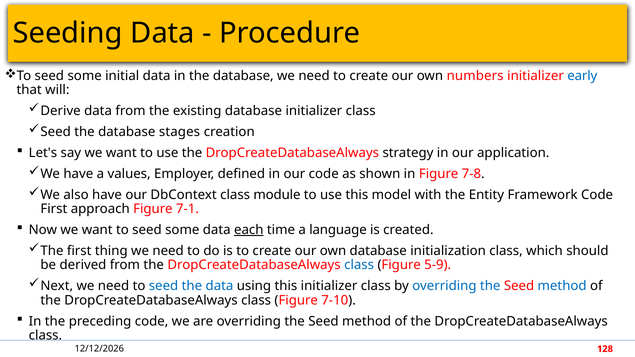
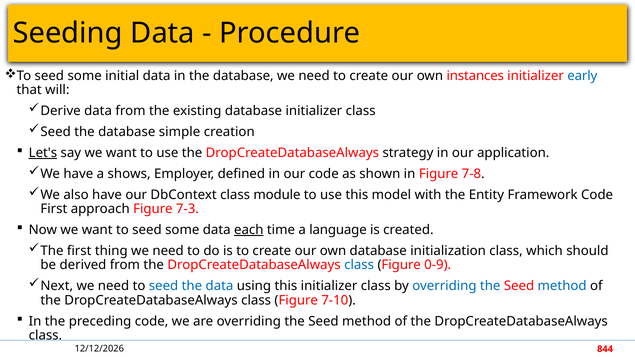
numbers: numbers -> instances
stages: stages -> simple
Let's underline: none -> present
values: values -> shows
7-1: 7-1 -> 7-3
5-9: 5-9 -> 0-9
128: 128 -> 844
